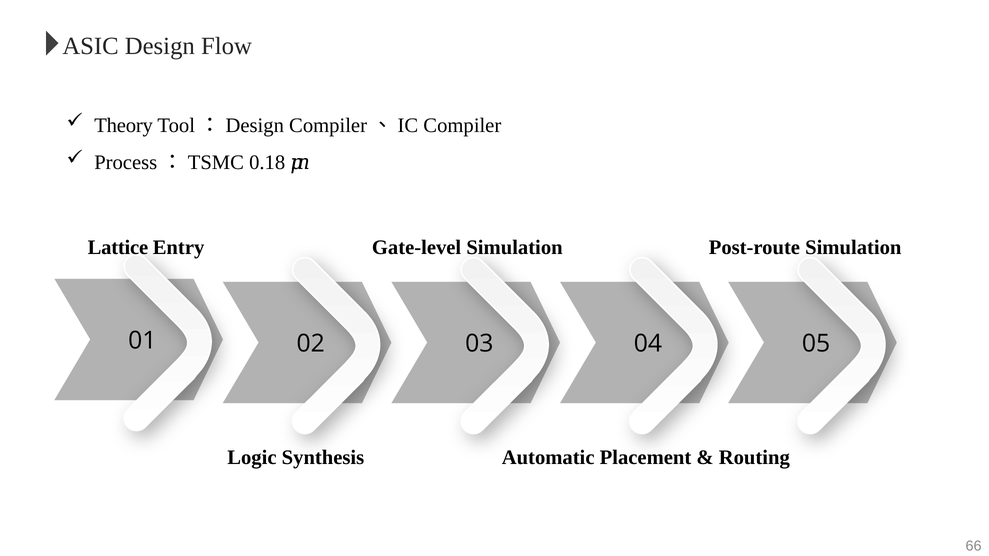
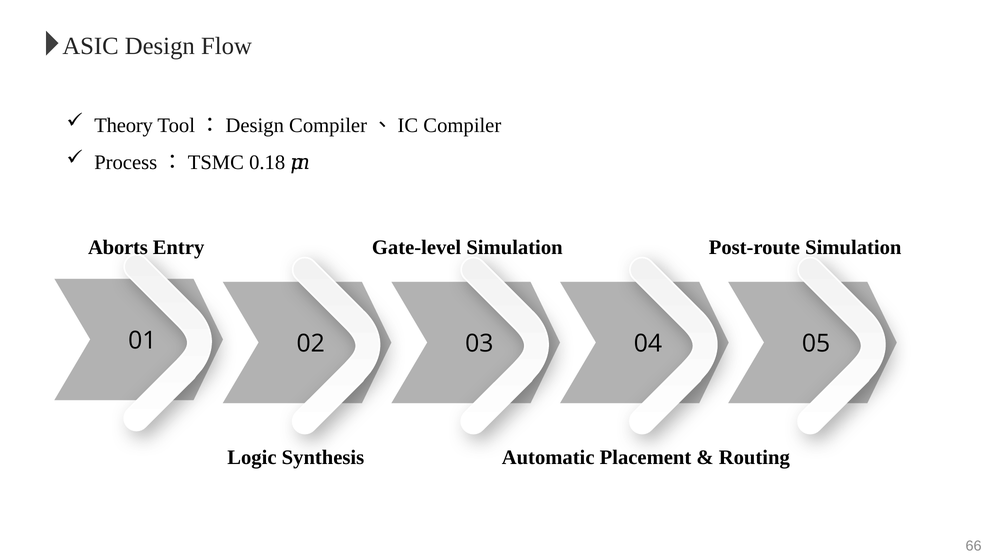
Lattice: Lattice -> Aborts
